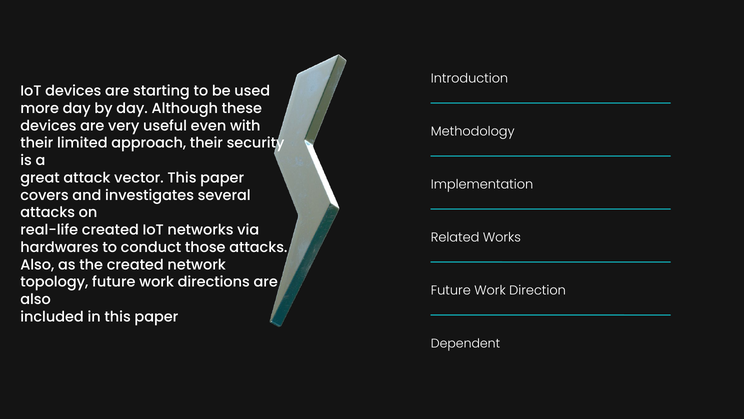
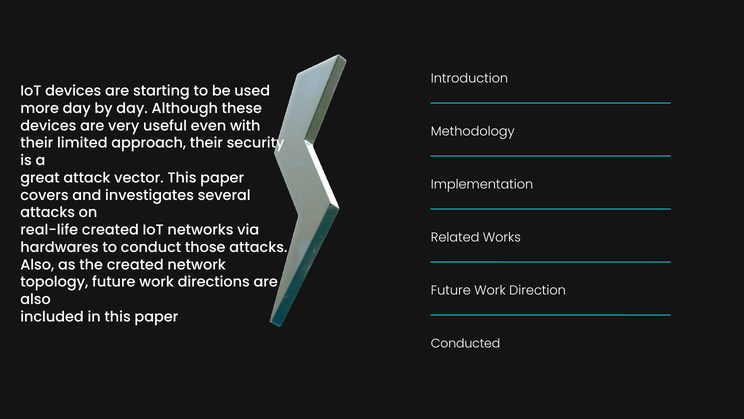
Dependent: Dependent -> Conducted
